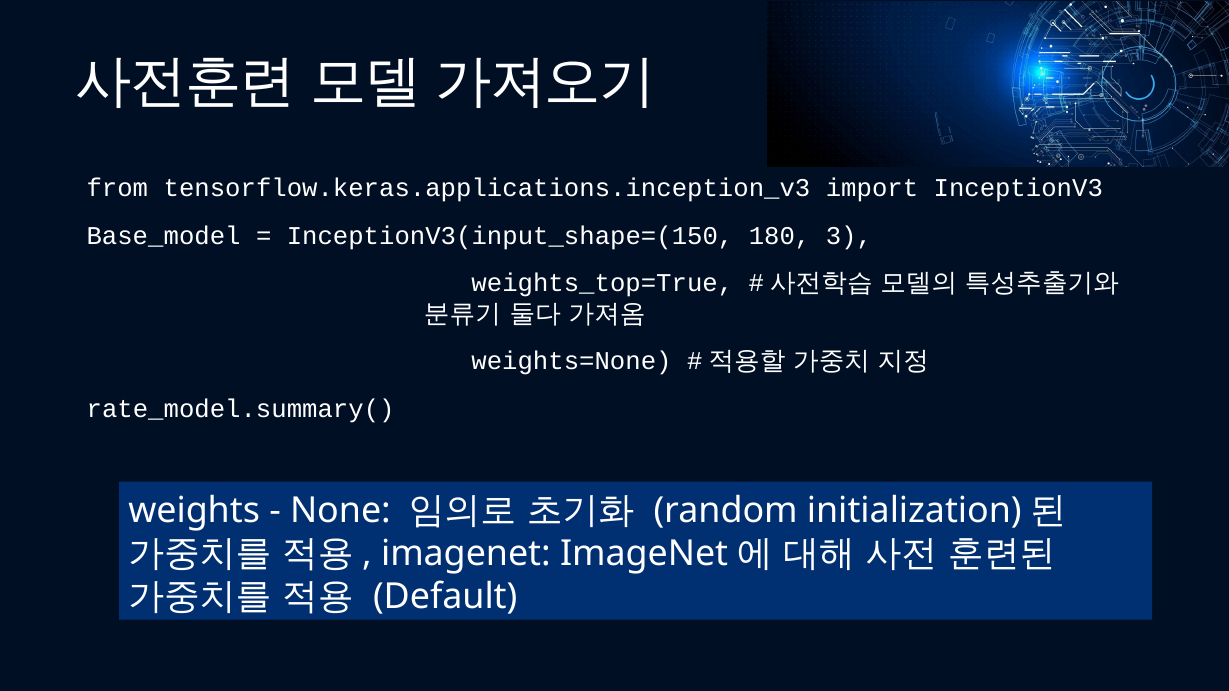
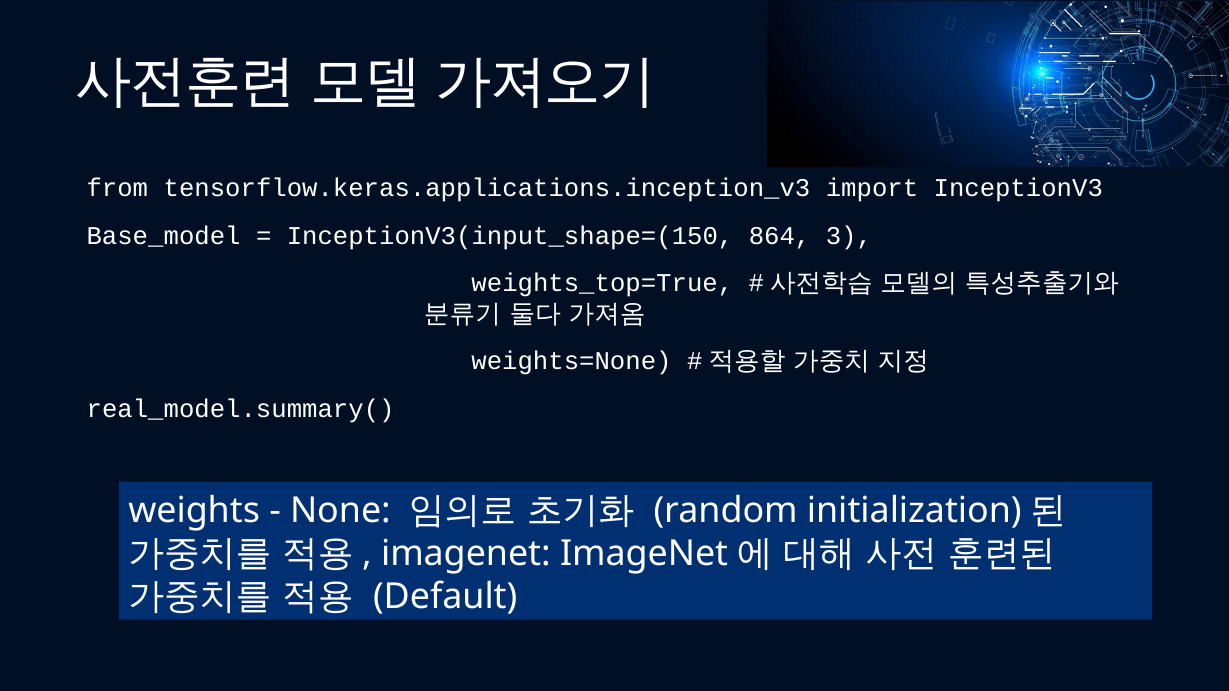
180: 180 -> 864
rate_model.summary(: rate_model.summary( -> real_model.summary(
